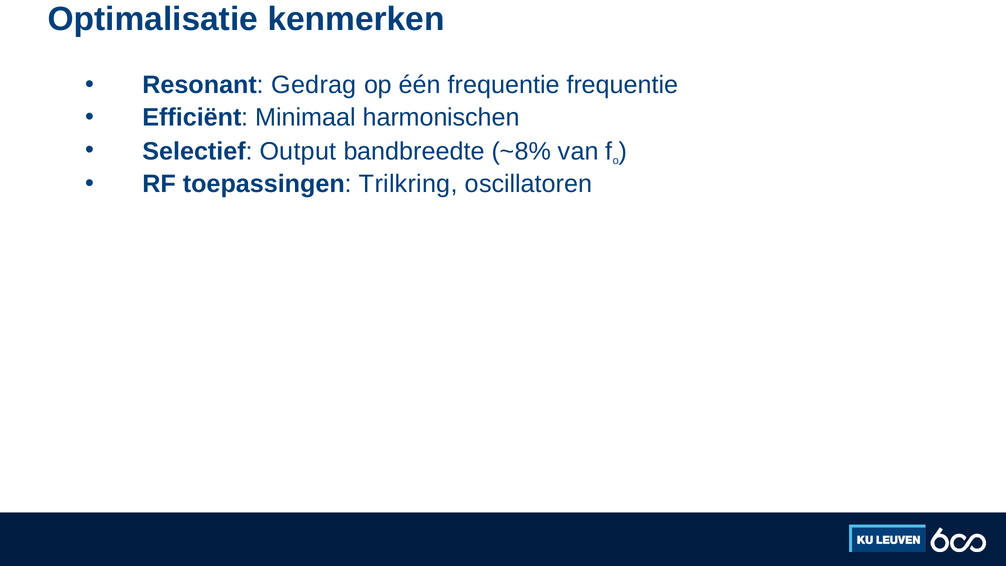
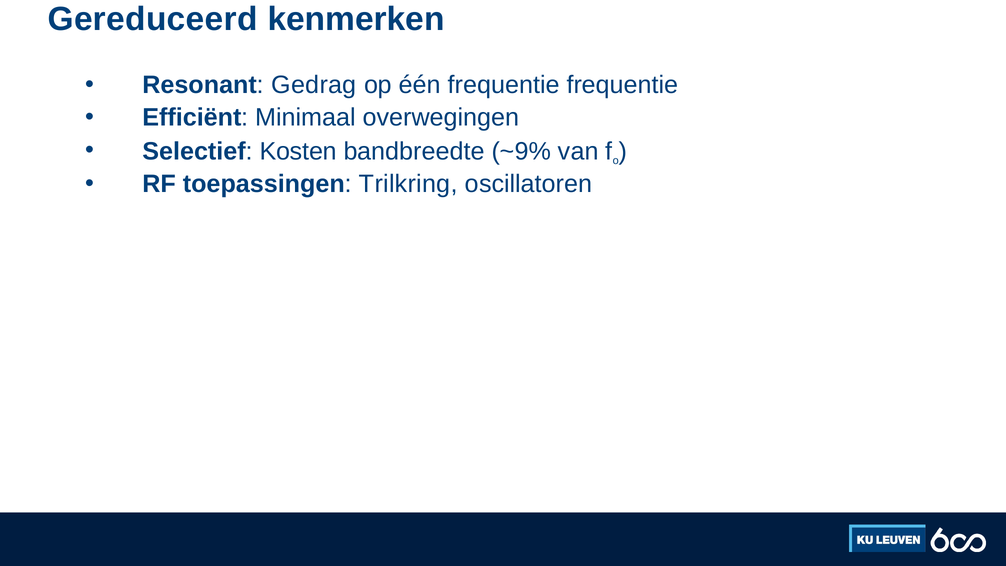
Optimalisatie: Optimalisatie -> Gereduceerd
harmonischen: harmonischen -> overwegingen
Output: Output -> Kosten
~8%: ~8% -> ~9%
